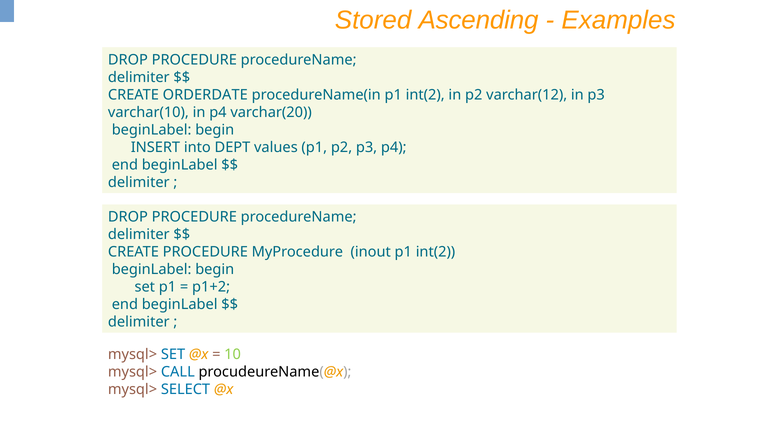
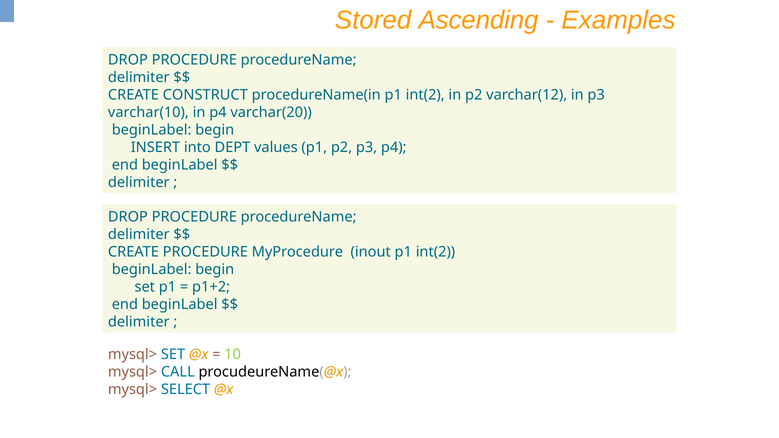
ORDERDATE: ORDERDATE -> CONSTRUCT
